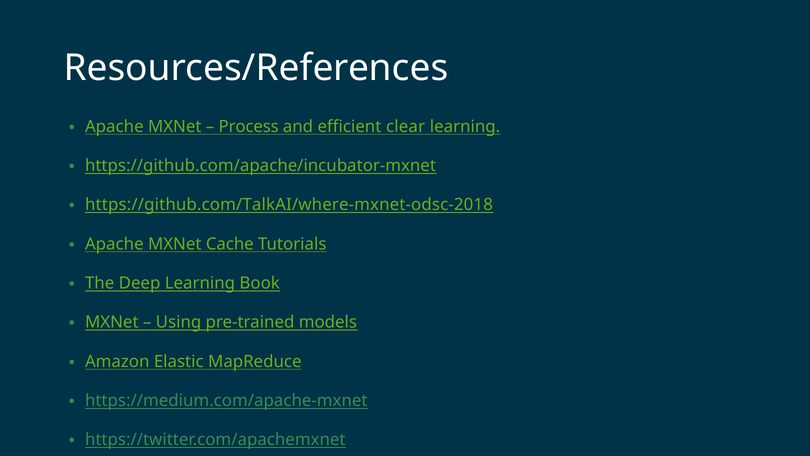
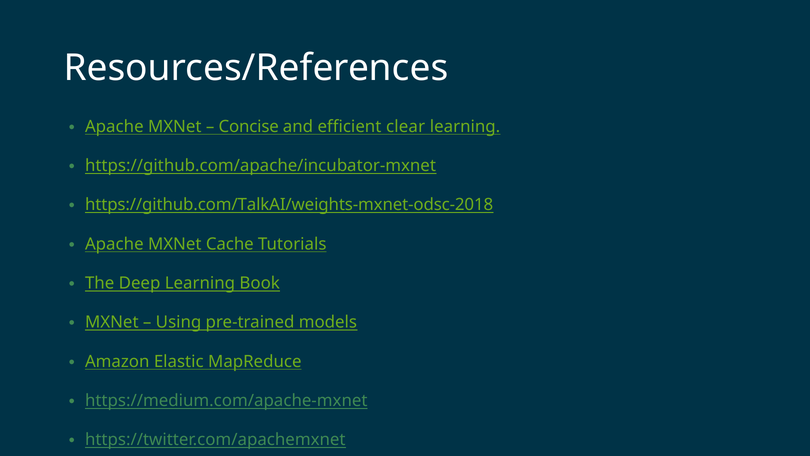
Process: Process -> Concise
https://github.com/TalkAI/where-mxnet-odsc-2018: https://github.com/TalkAI/where-mxnet-odsc-2018 -> https://github.com/TalkAI/weights-mxnet-odsc-2018
